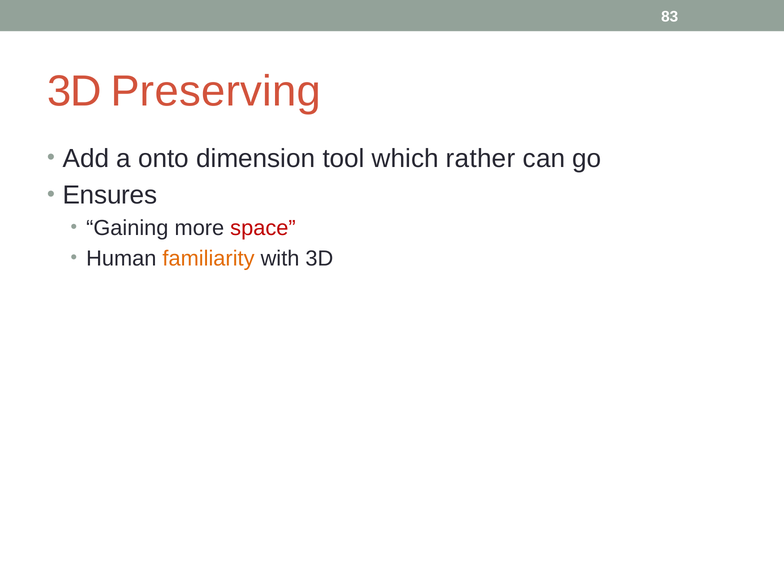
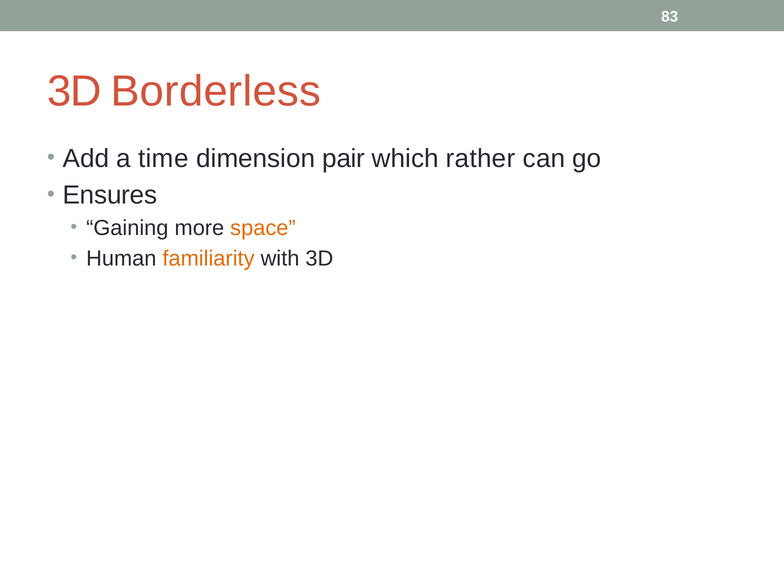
Preserving: Preserving -> Borderless
onto: onto -> time
tool: tool -> pair
space colour: red -> orange
